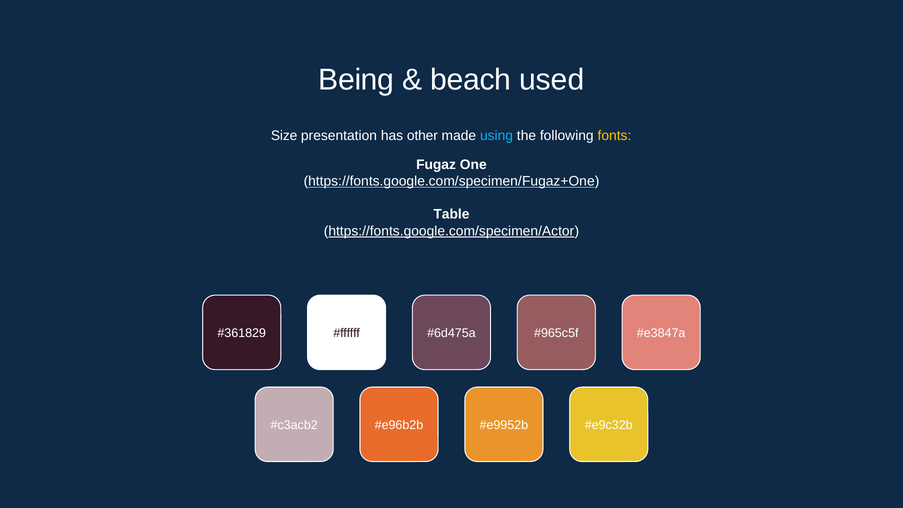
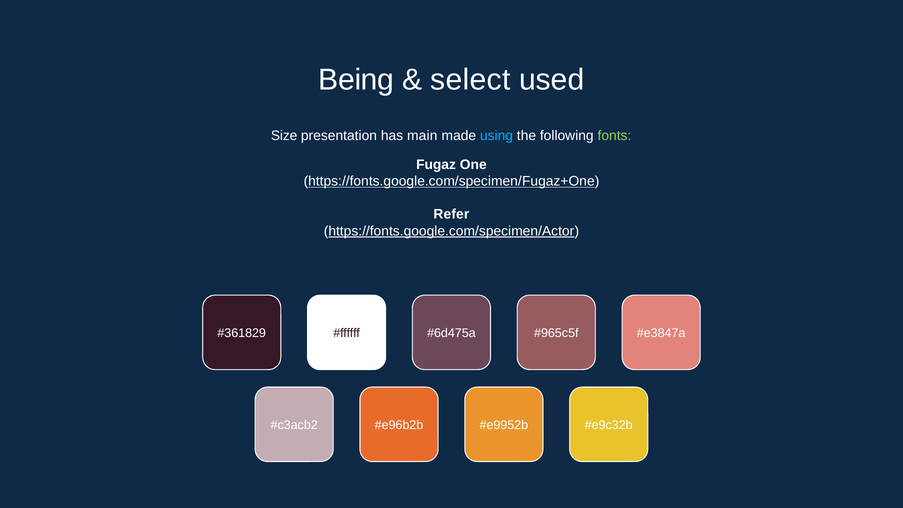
beach: beach -> select
other: other -> main
fonts colour: yellow -> light green
Table: Table -> Refer
